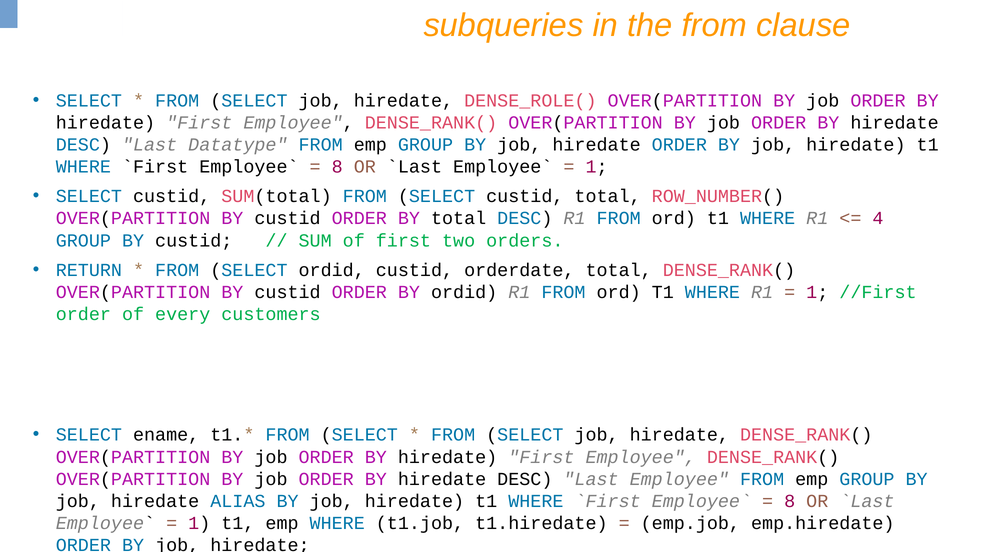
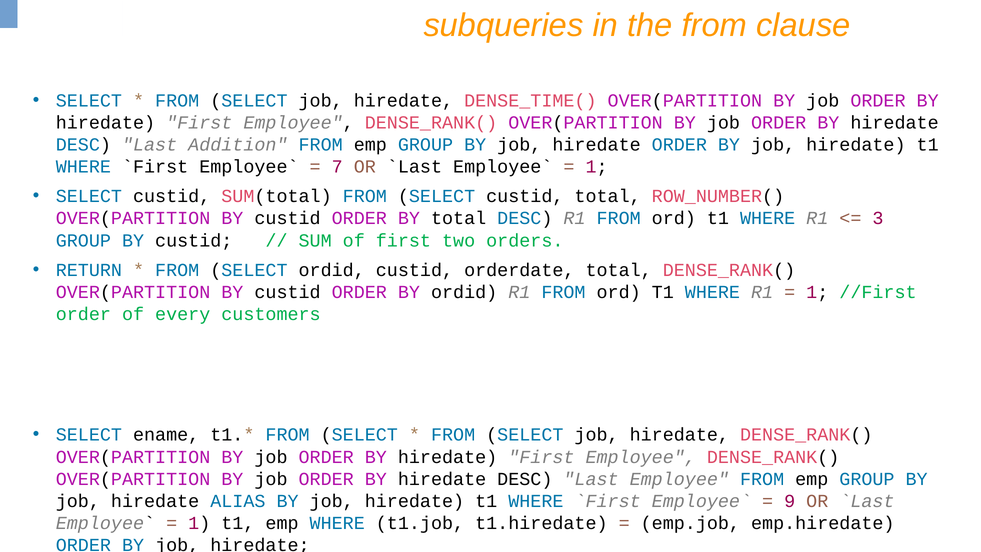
DENSE_ROLE(: DENSE_ROLE( -> DENSE_TIME(
Datatype: Datatype -> Addition
8 at (337, 167): 8 -> 7
4: 4 -> 3
8 at (790, 501): 8 -> 9
